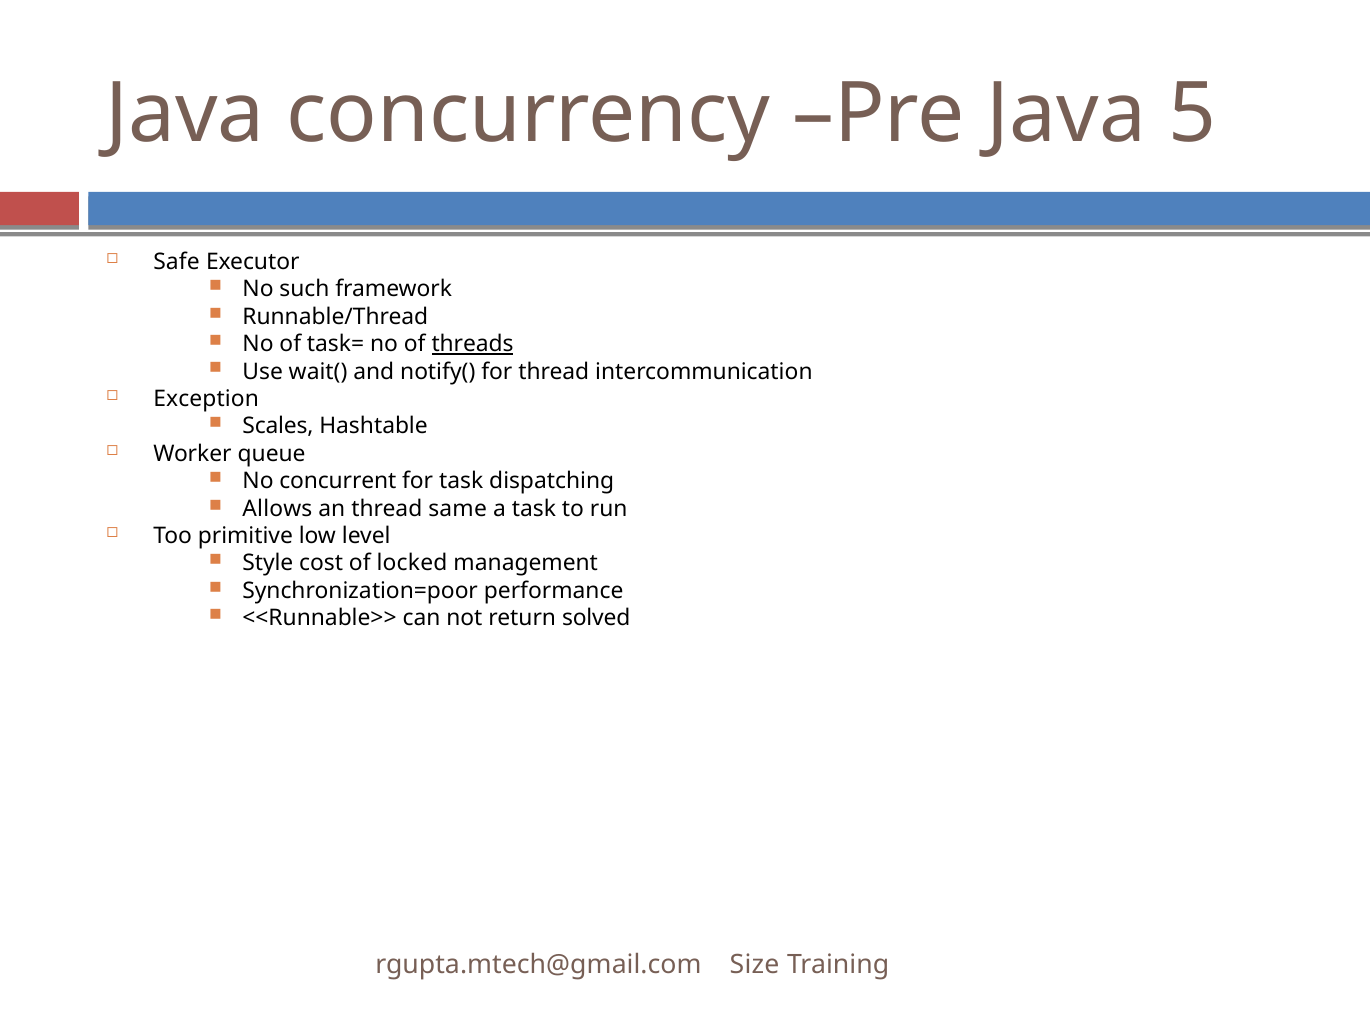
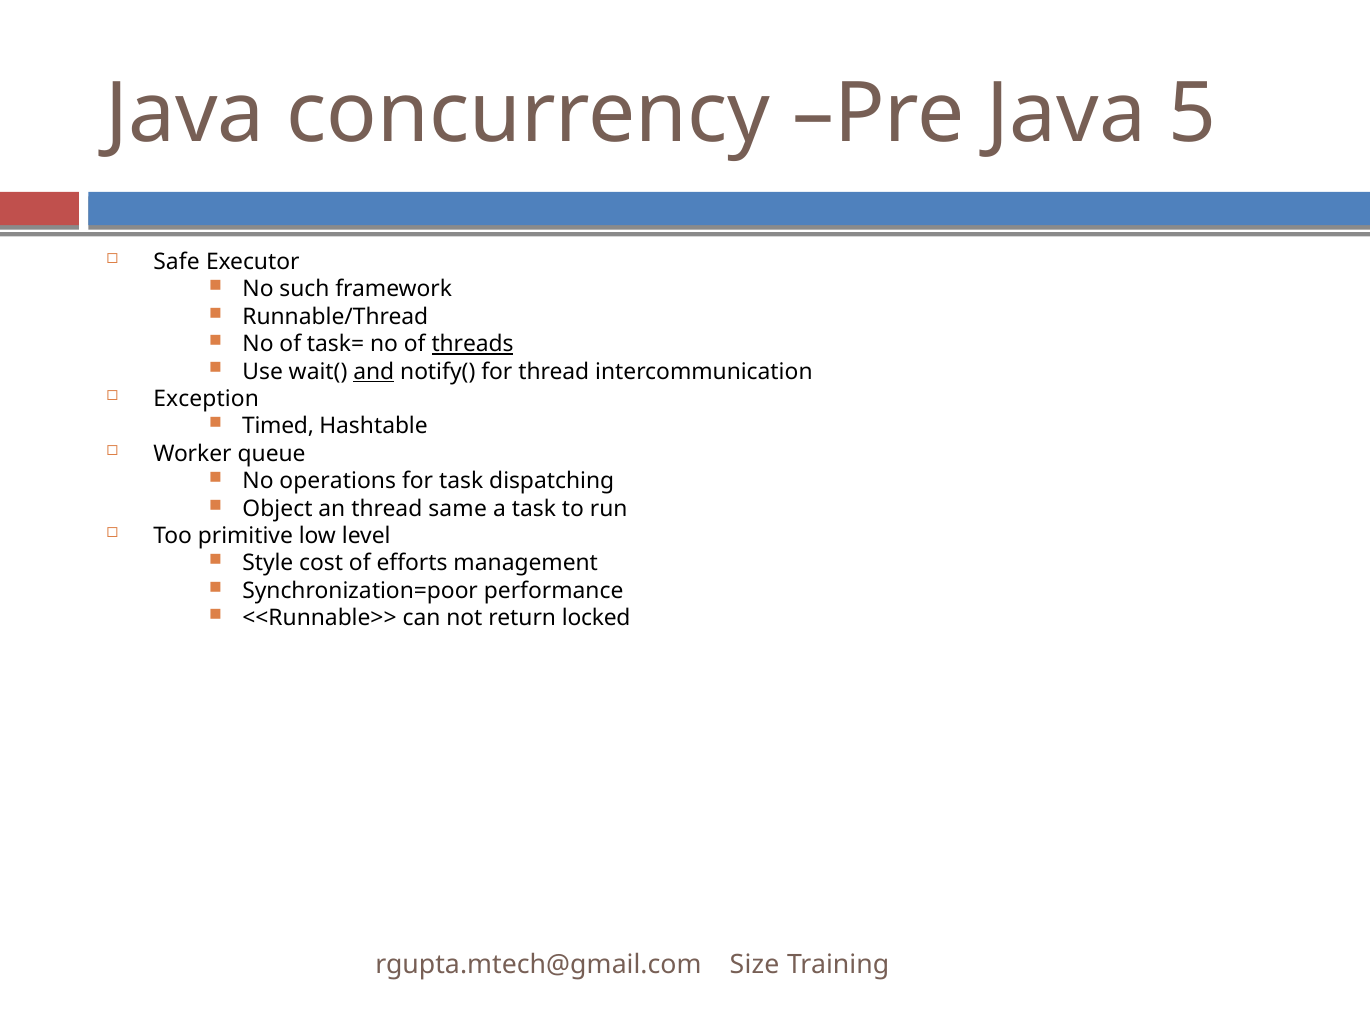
and underline: none -> present
Scales: Scales -> Timed
concurrent: concurrent -> operations
Allows: Allows -> Object
locked: locked -> efforts
solved: solved -> locked
